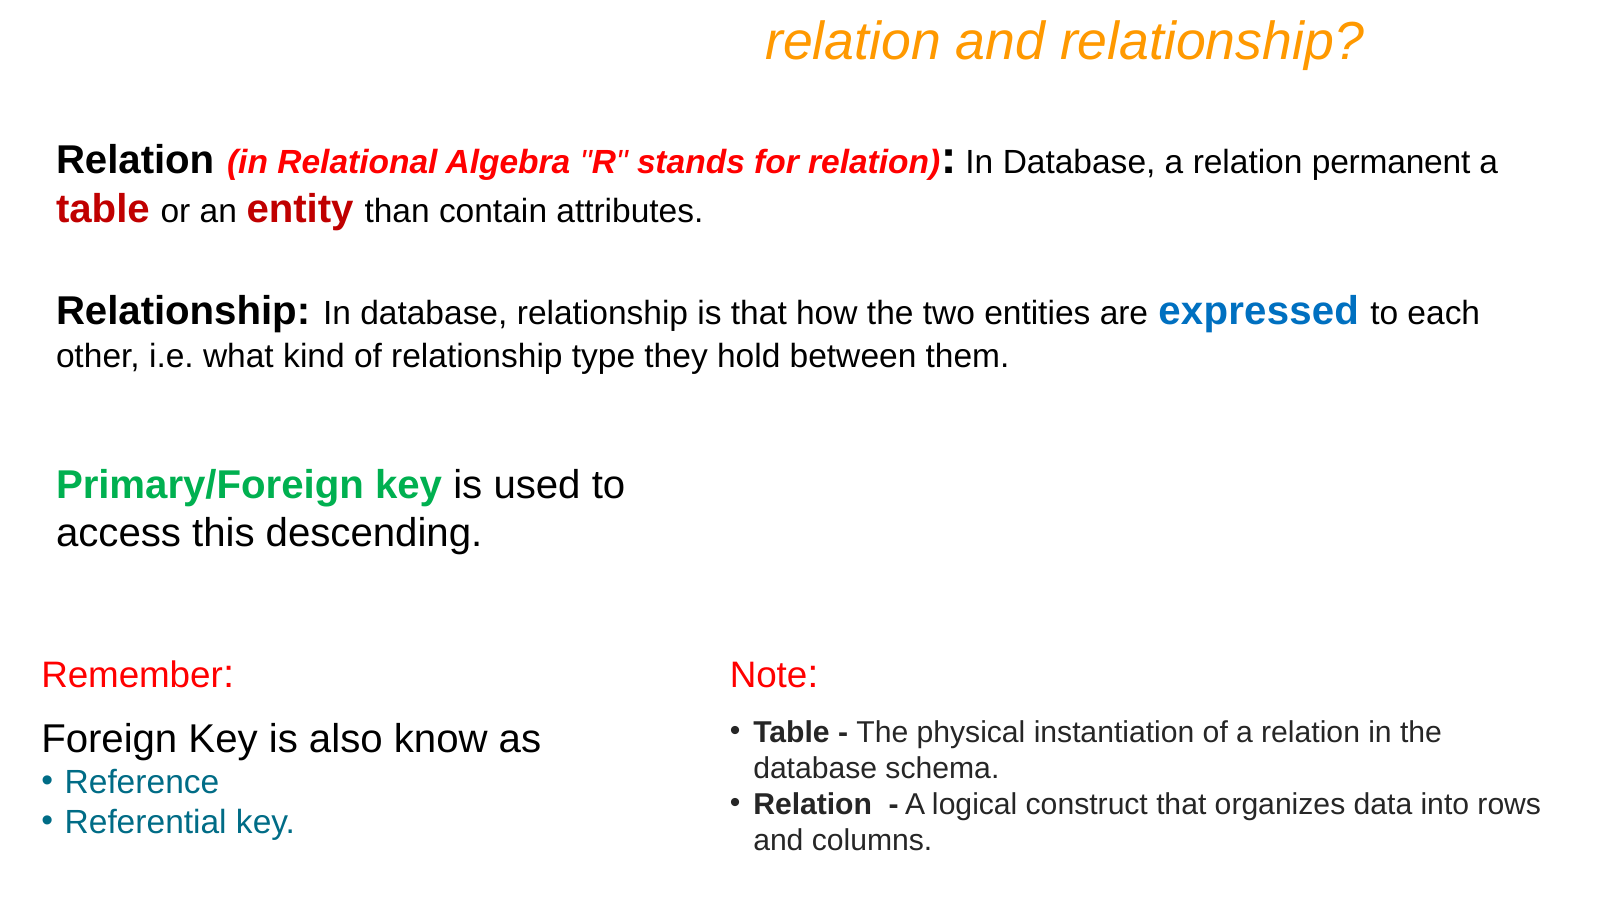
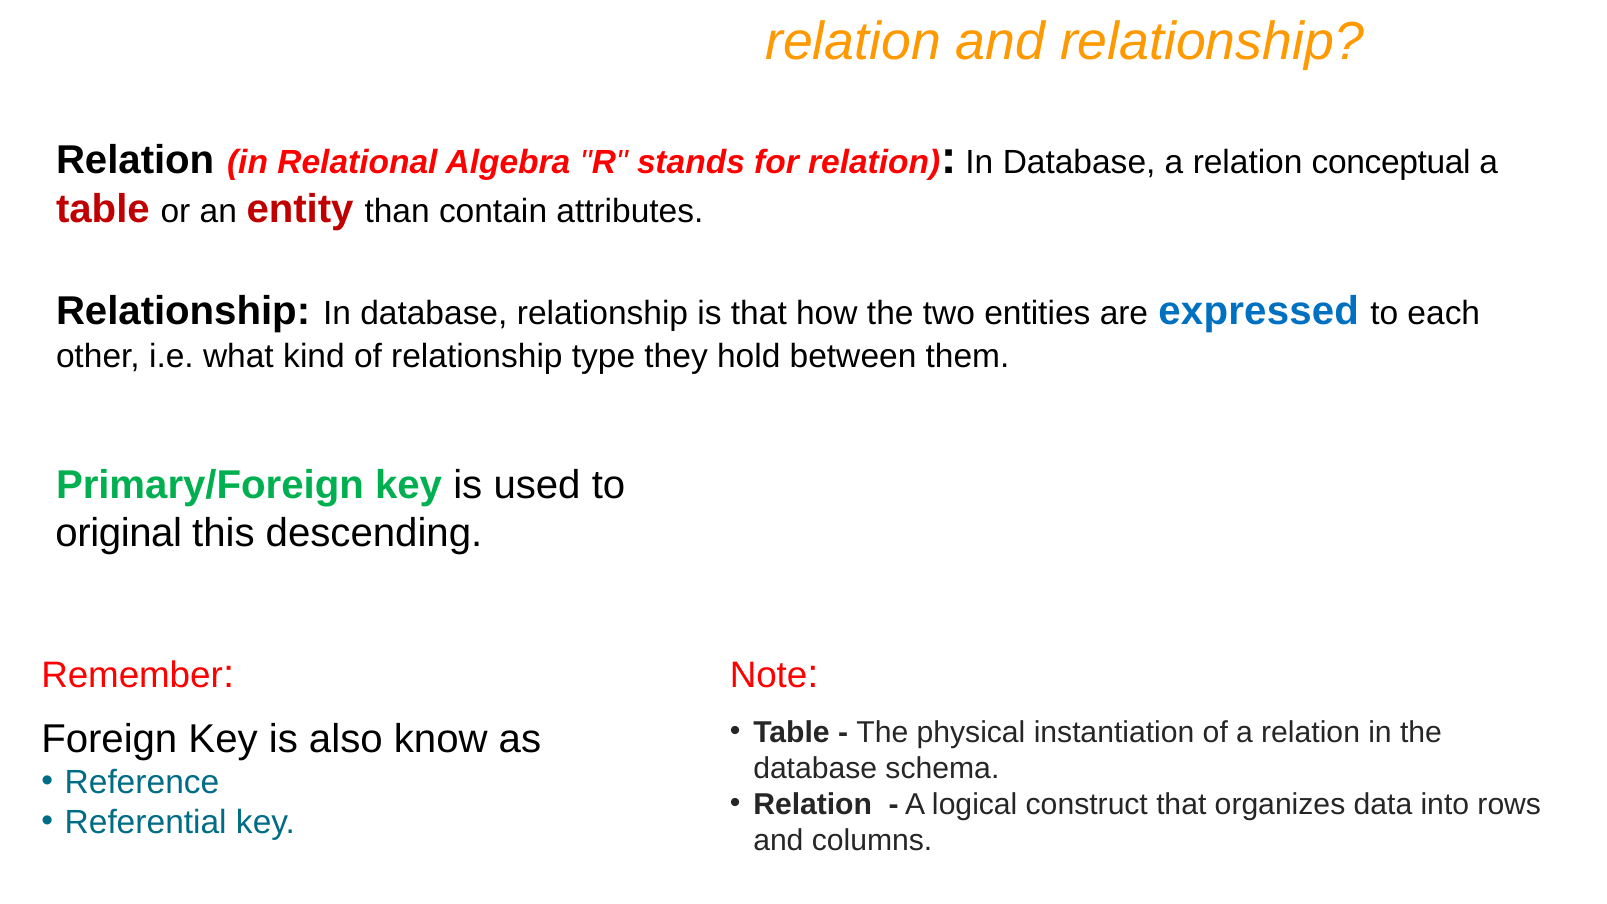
permanent: permanent -> conceptual
access: access -> original
